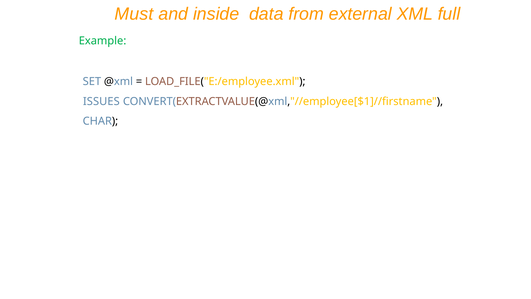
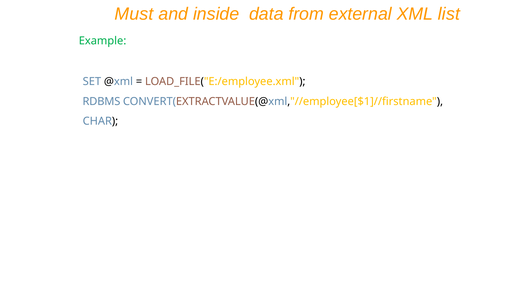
full: full -> list
ISSUES: ISSUES -> RDBMS
